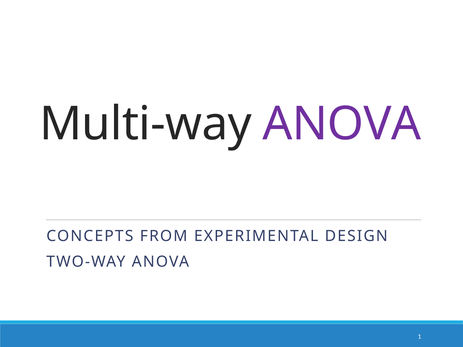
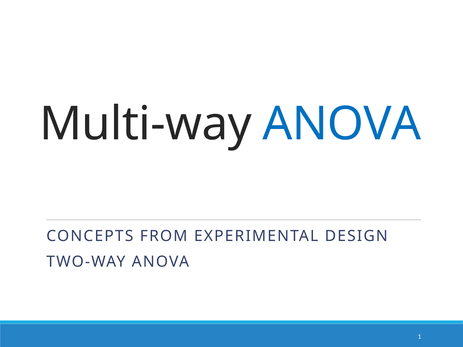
ANOVA at (342, 124) colour: purple -> blue
